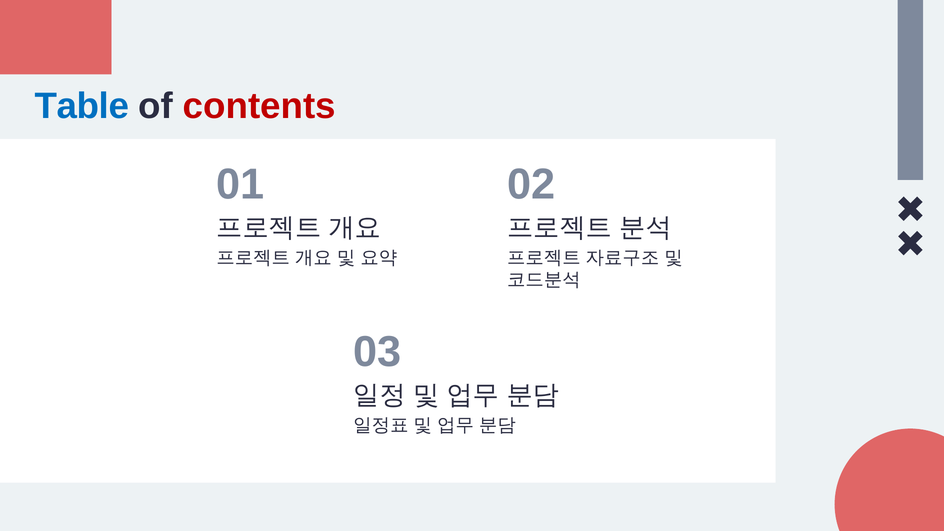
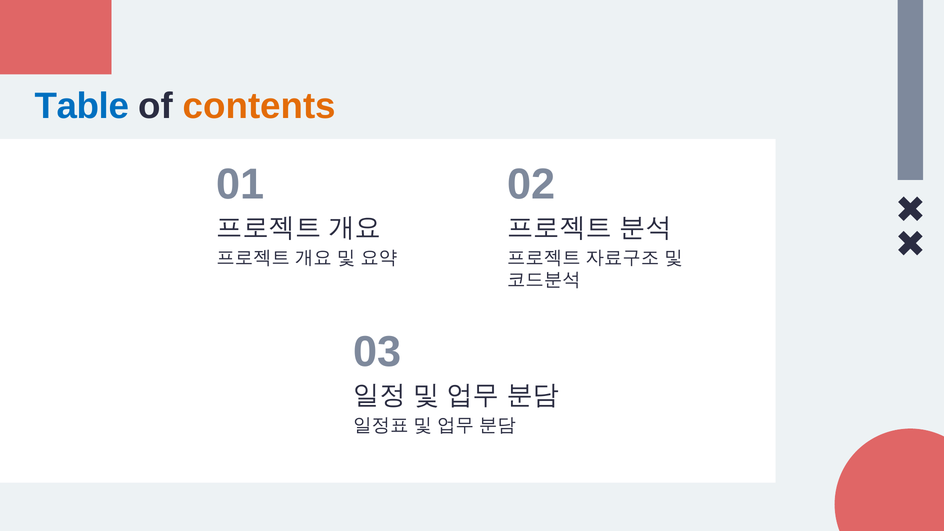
contents colour: red -> orange
